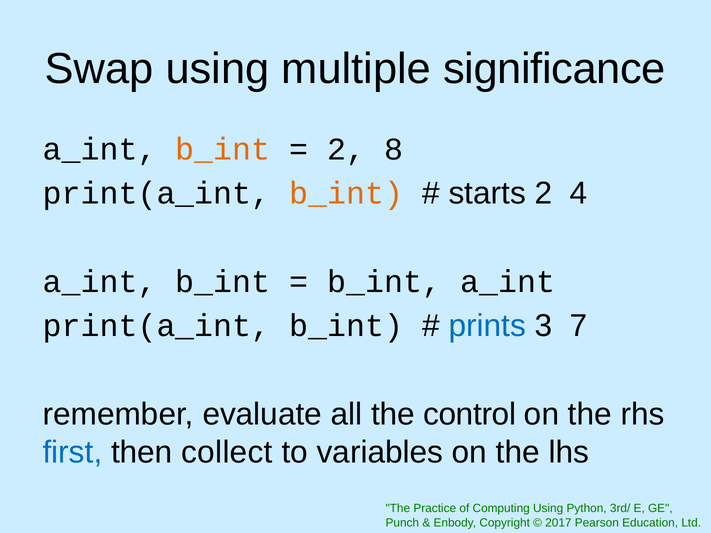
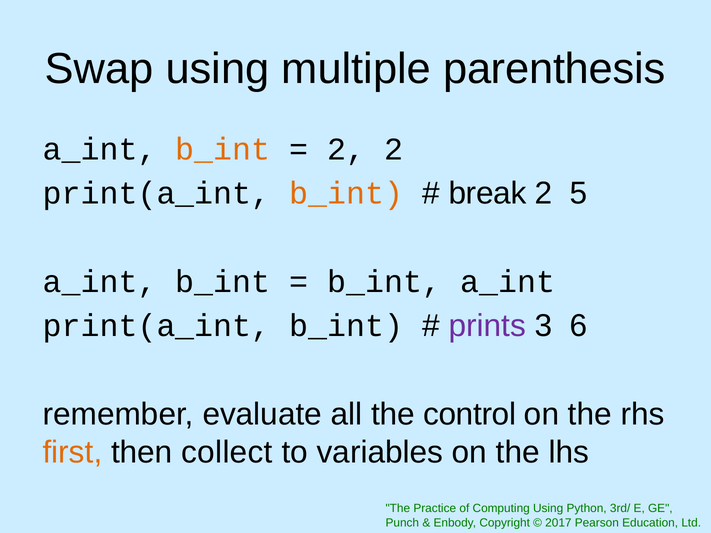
significance: significance -> parenthesis
2 8: 8 -> 2
starts: starts -> break
4: 4 -> 5
prints colour: blue -> purple
7: 7 -> 6
first colour: blue -> orange
